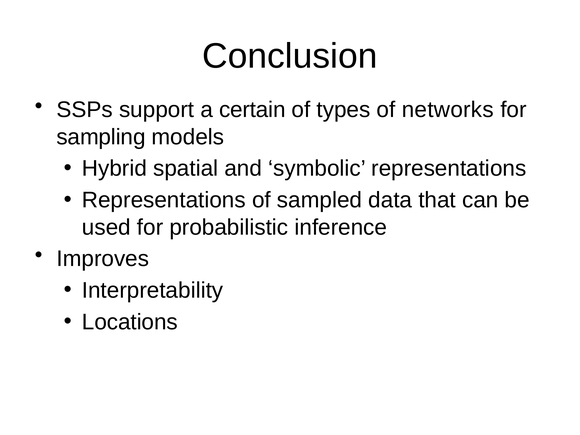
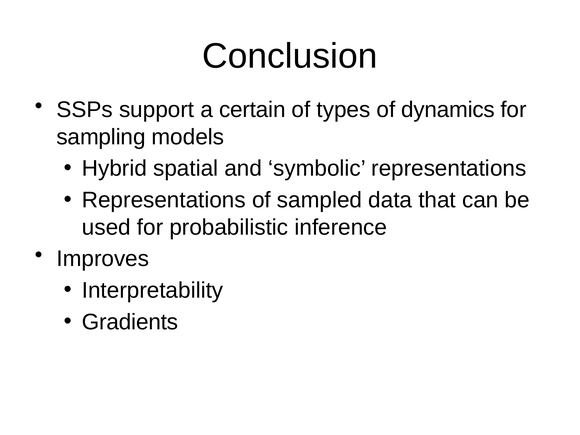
networks: networks -> dynamics
Locations: Locations -> Gradients
